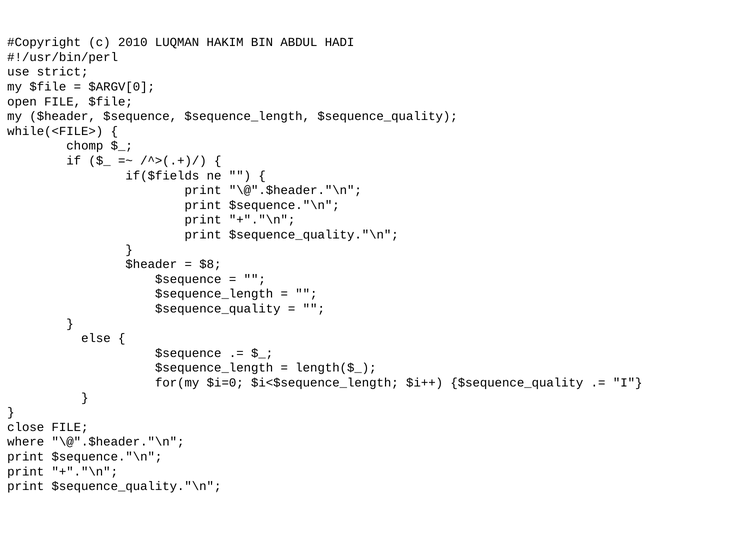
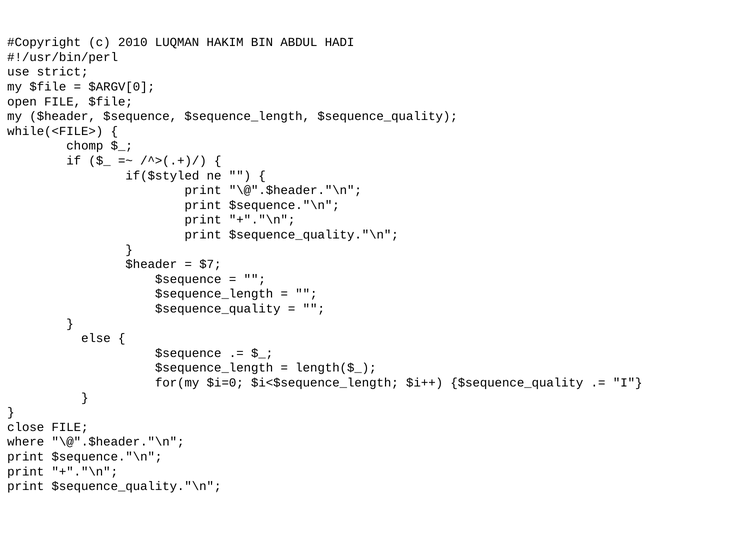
if($fields: if($fields -> if($styled
$8: $8 -> $7
